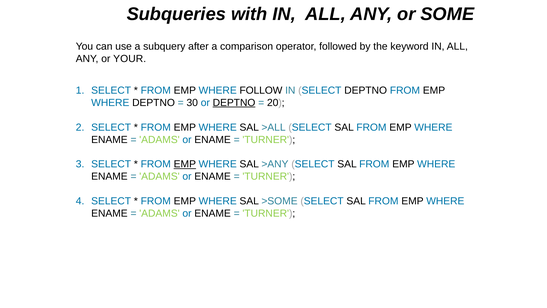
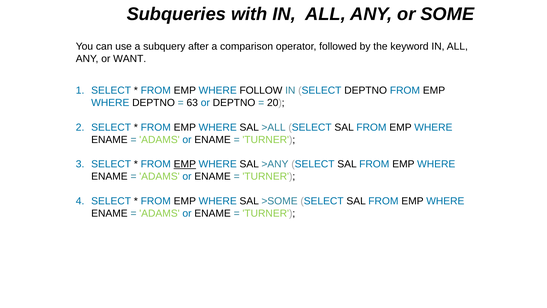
YOUR: YOUR -> WANT
30: 30 -> 63
DEPTNO at (234, 103) underline: present -> none
